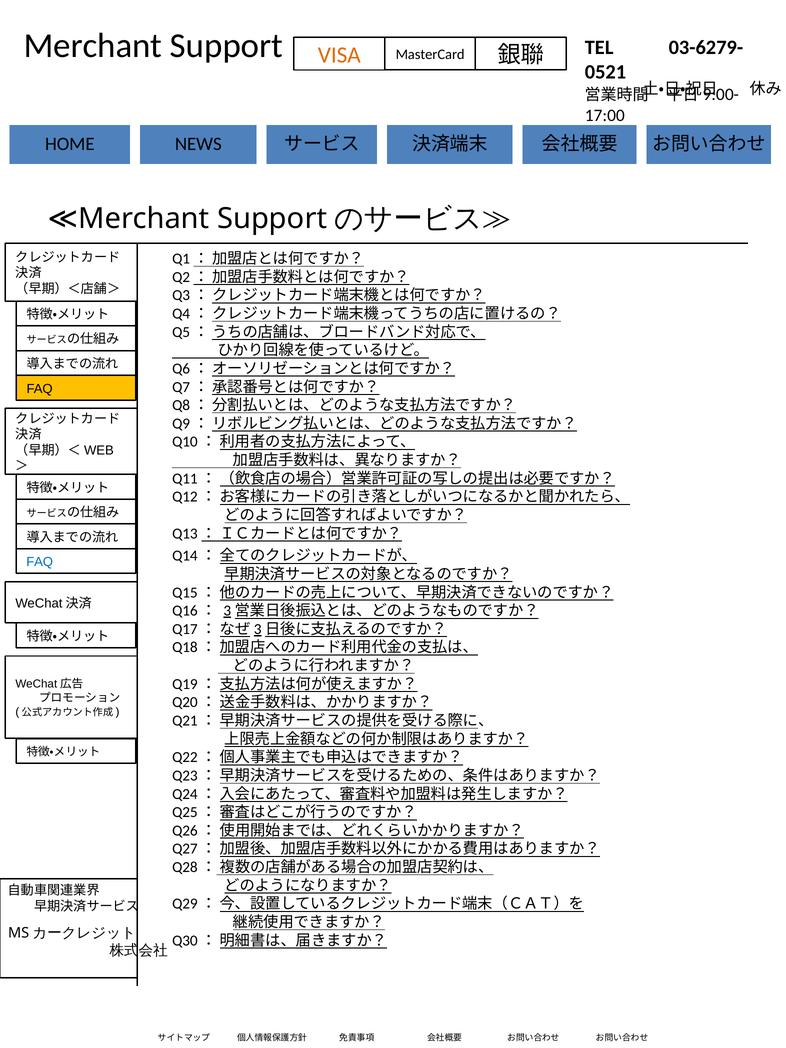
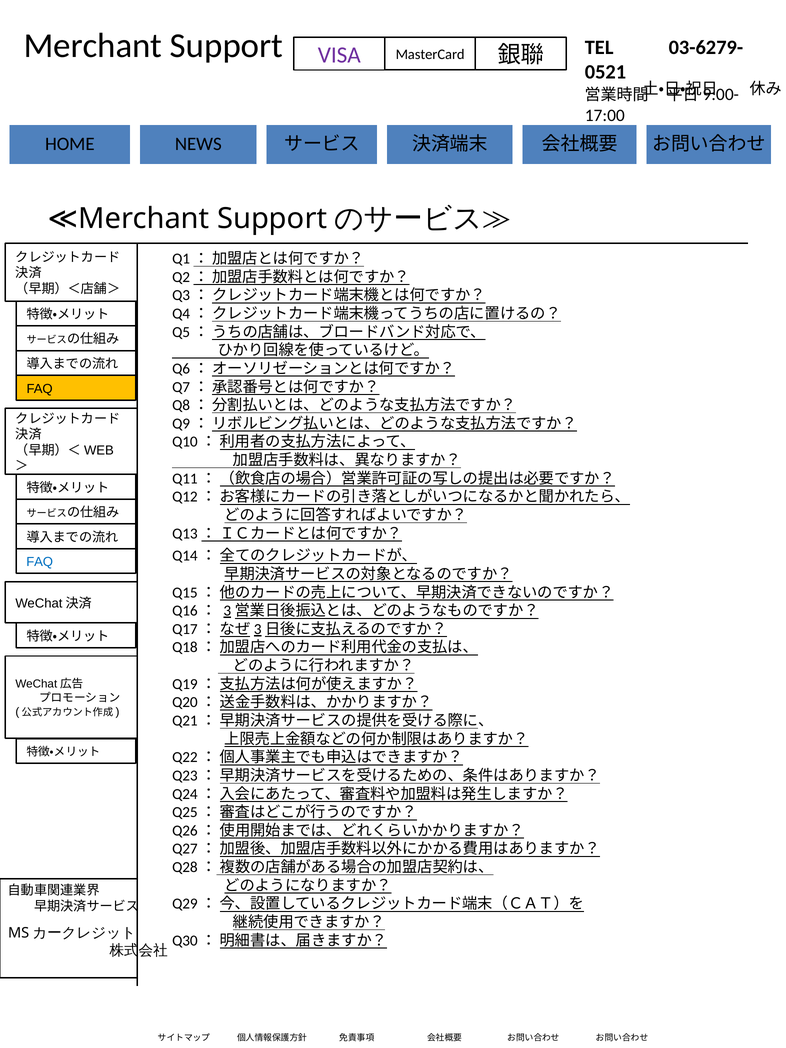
VISA colour: orange -> purple
